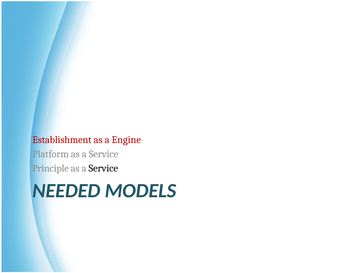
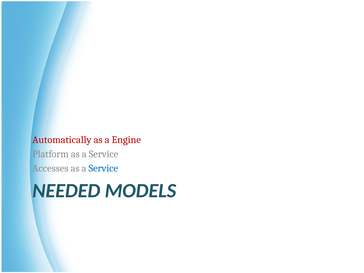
Establishment: Establishment -> Automatically
Principle: Principle -> Accesses
Service at (103, 168) colour: black -> blue
